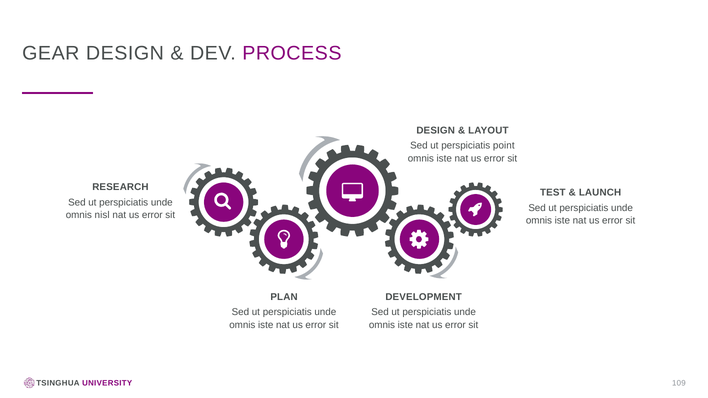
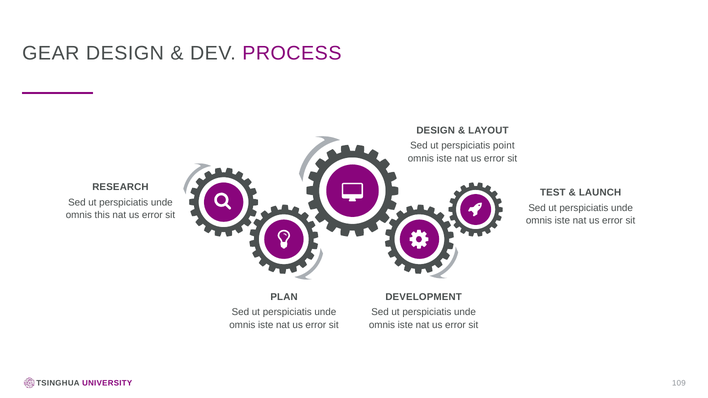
nisl: nisl -> this
